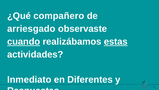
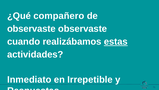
arriesgado at (31, 29): arriesgado -> observaste
cuando underline: present -> none
Diferentes: Diferentes -> Irrepetible
